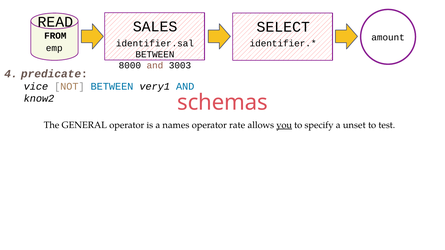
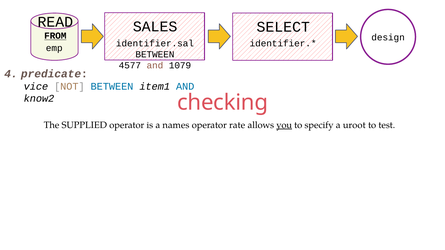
FROM underline: none -> present
amount: amount -> design
8000: 8000 -> 4577
3003: 3003 -> 1079
very1: very1 -> item1
schemas: schemas -> checking
GENERAL: GENERAL -> SUPPLIED
unset: unset -> uroot
